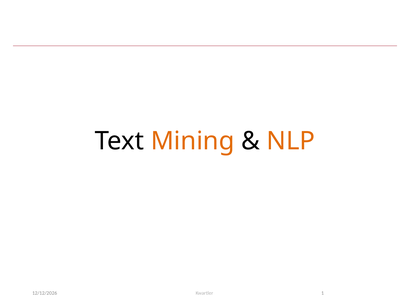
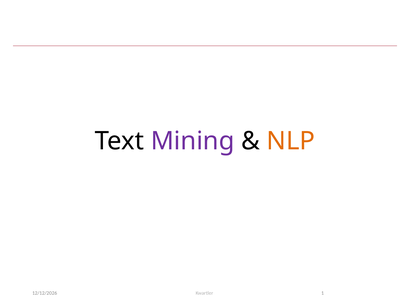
Mining colour: orange -> purple
